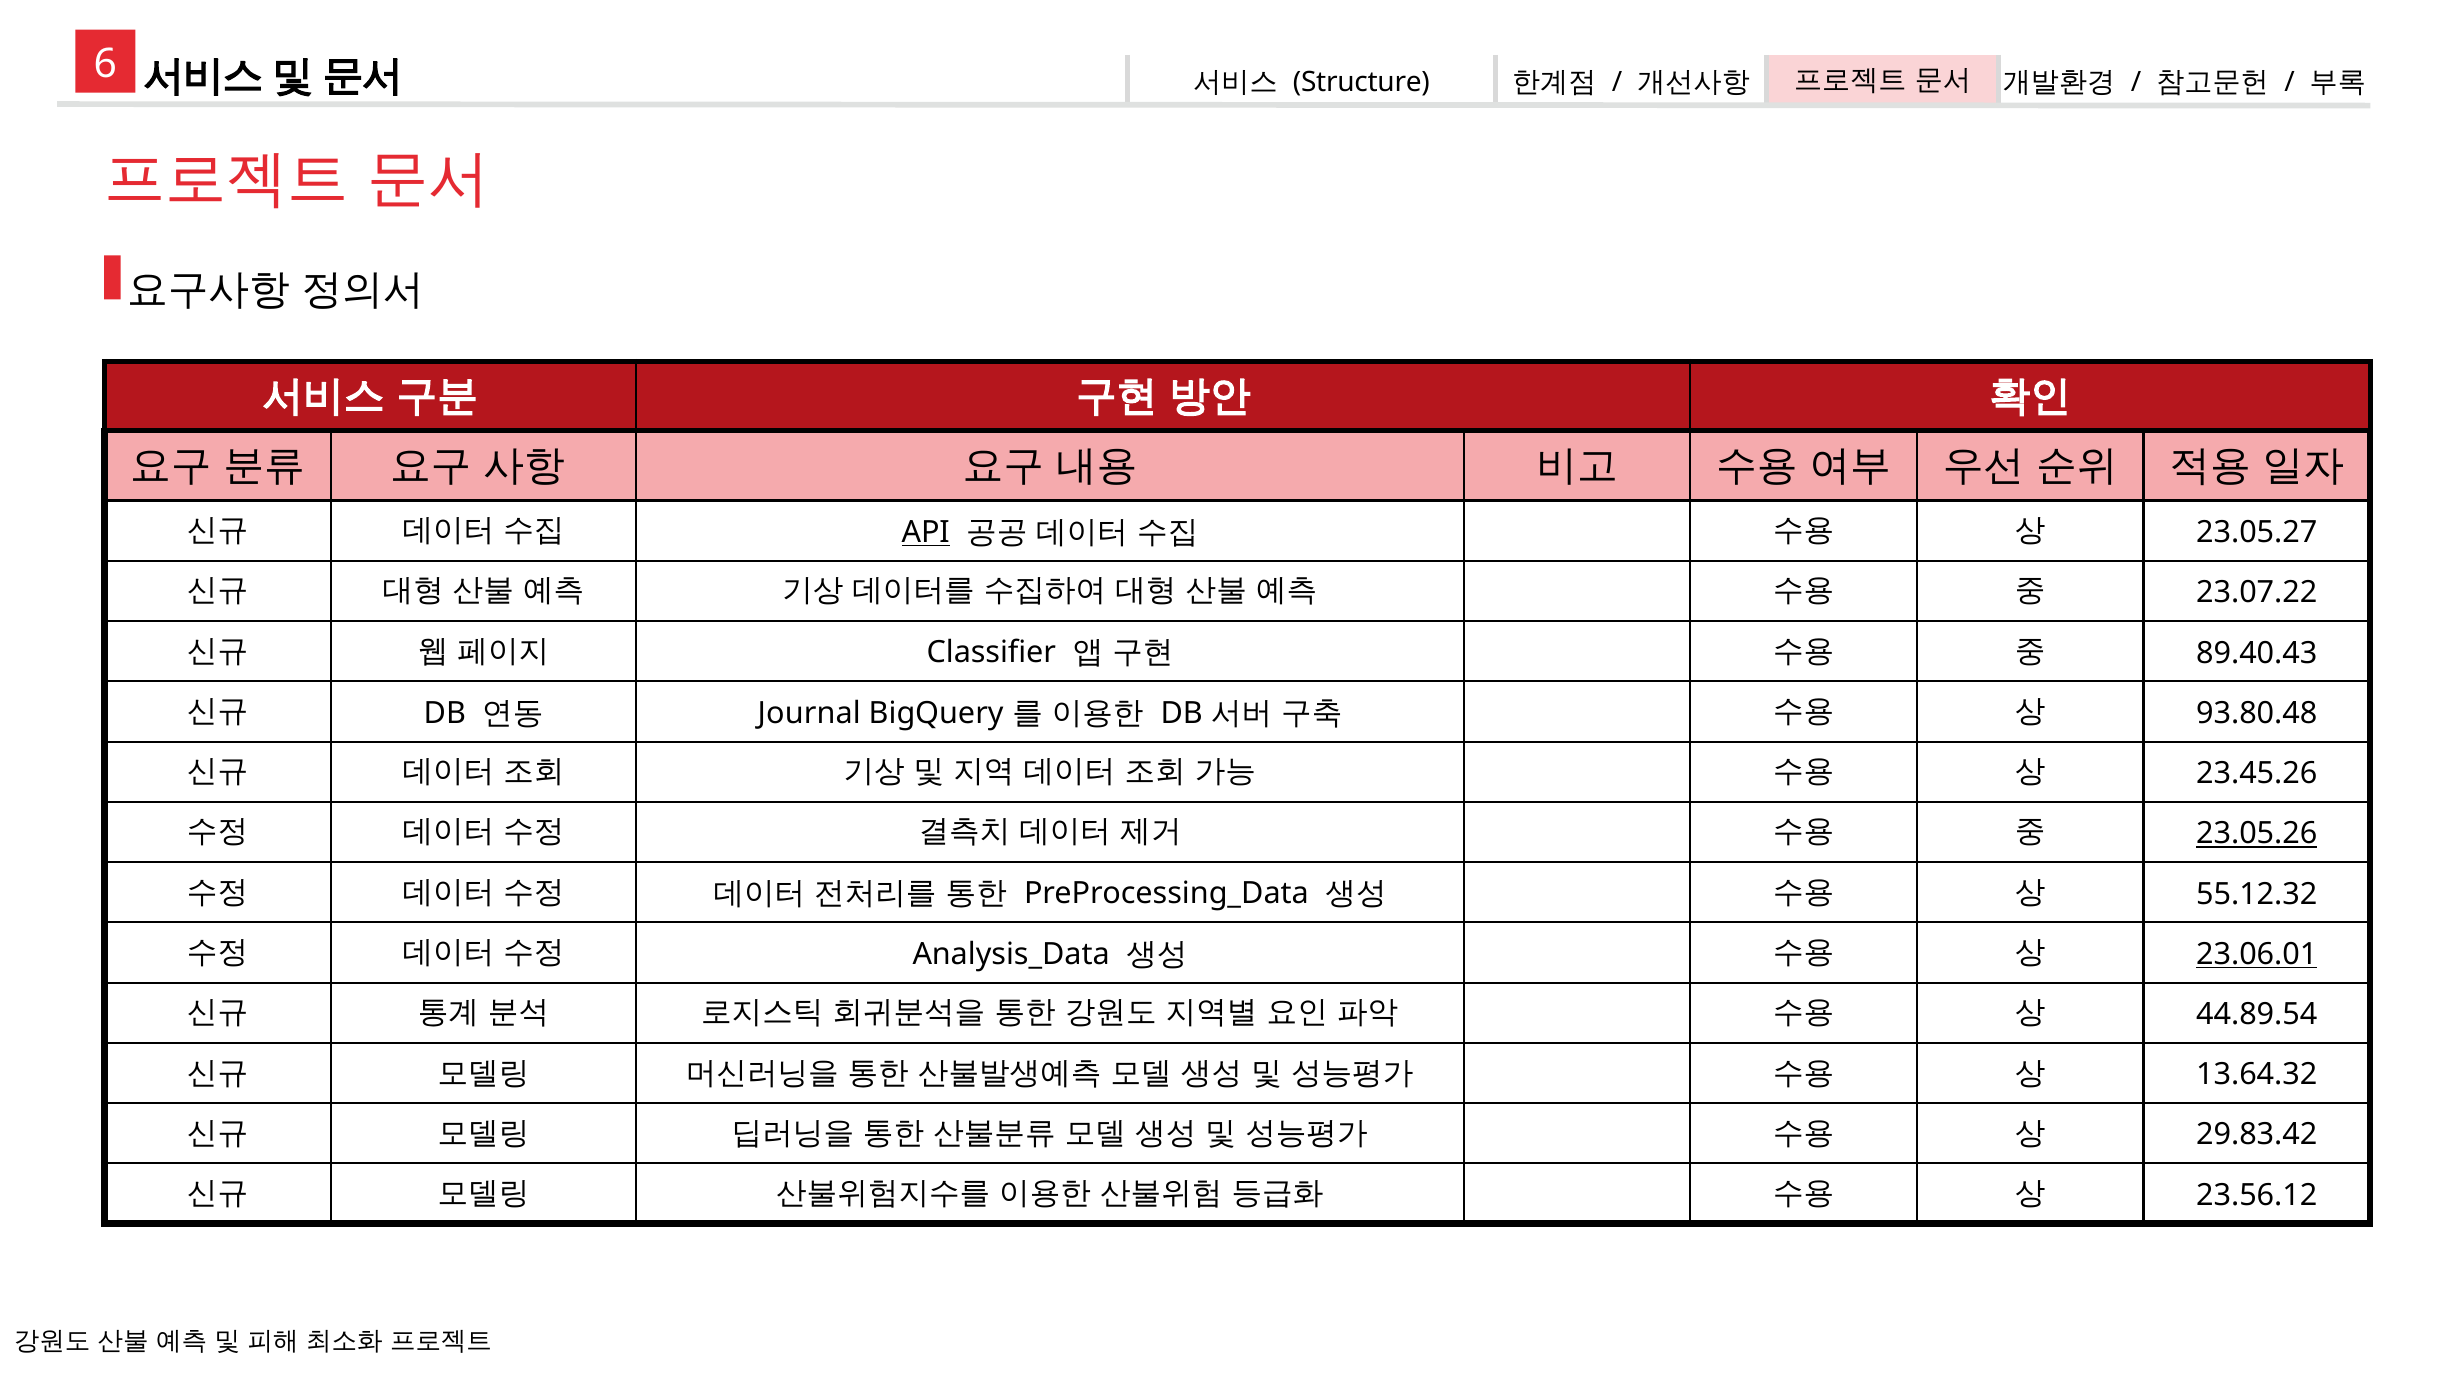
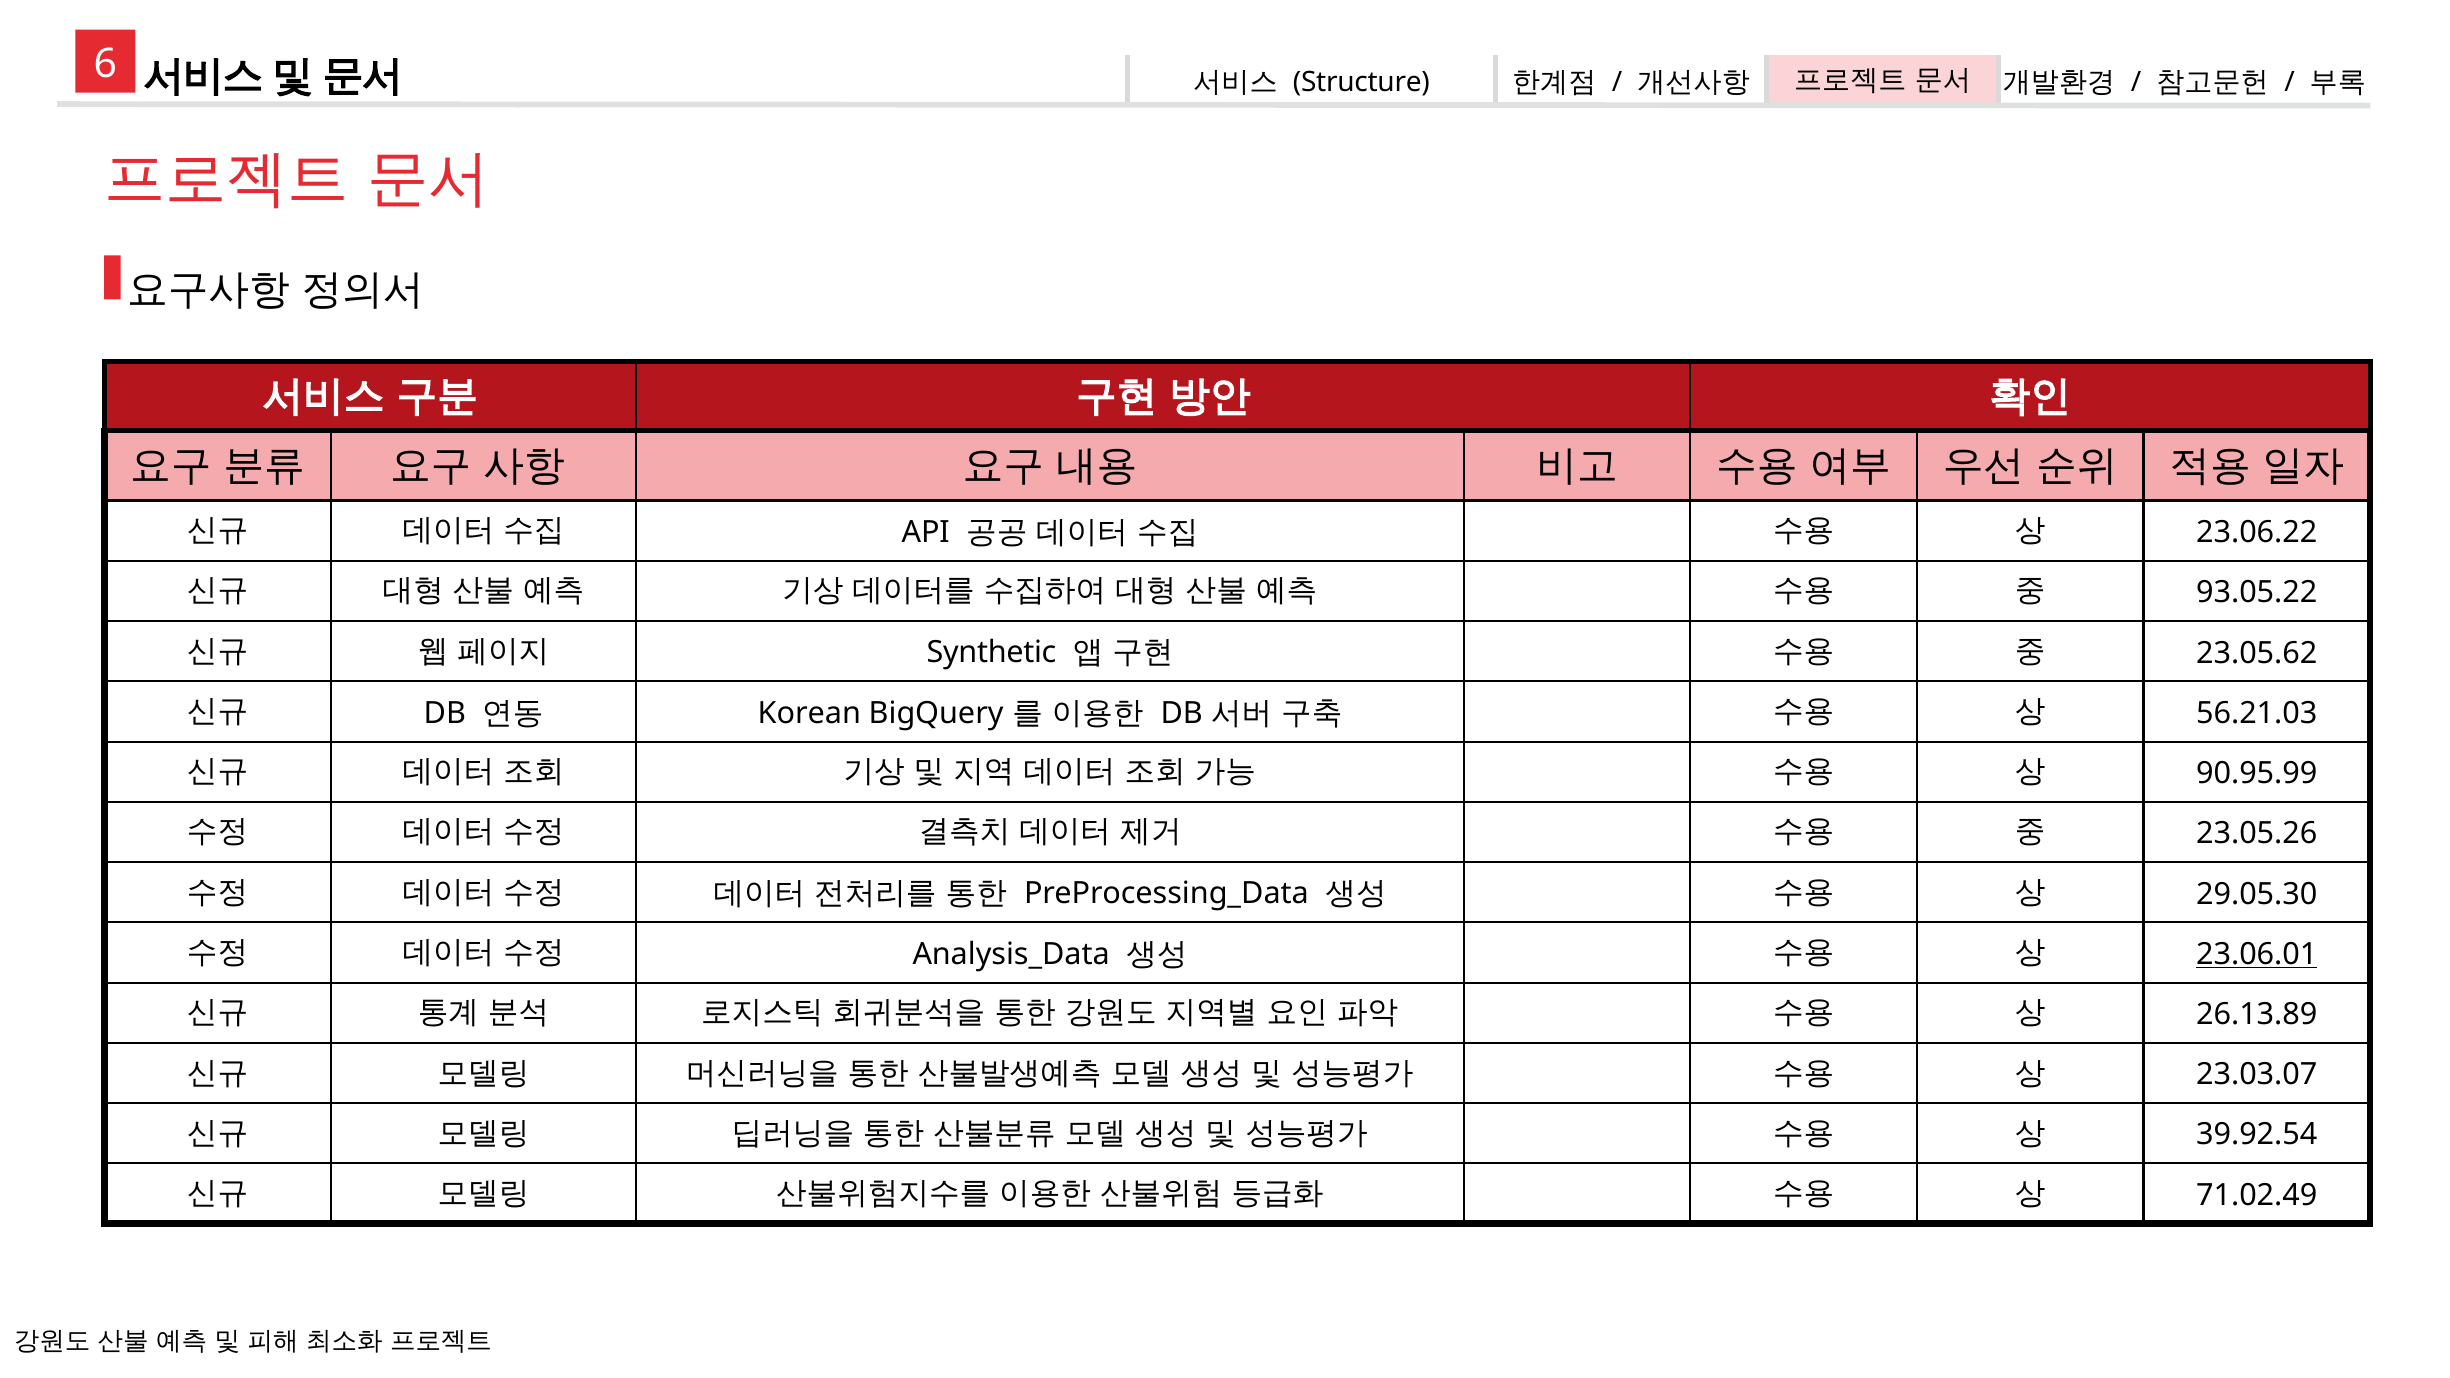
API underline: present -> none
23.05.27: 23.05.27 -> 23.06.22
23.07.22: 23.07.22 -> 93.05.22
Classifier: Classifier -> Synthetic
89.40.43: 89.40.43 -> 23.05.62
Journal: Journal -> Korean
93.80.48: 93.80.48 -> 56.21.03
23.45.26: 23.45.26 -> 90.95.99
23.05.26 underline: present -> none
55.12.32: 55.12.32 -> 29.05.30
44.89.54: 44.89.54 -> 26.13.89
13.64.32: 13.64.32 -> 23.03.07
29.83.42: 29.83.42 -> 39.92.54
23.56.12: 23.56.12 -> 71.02.49
